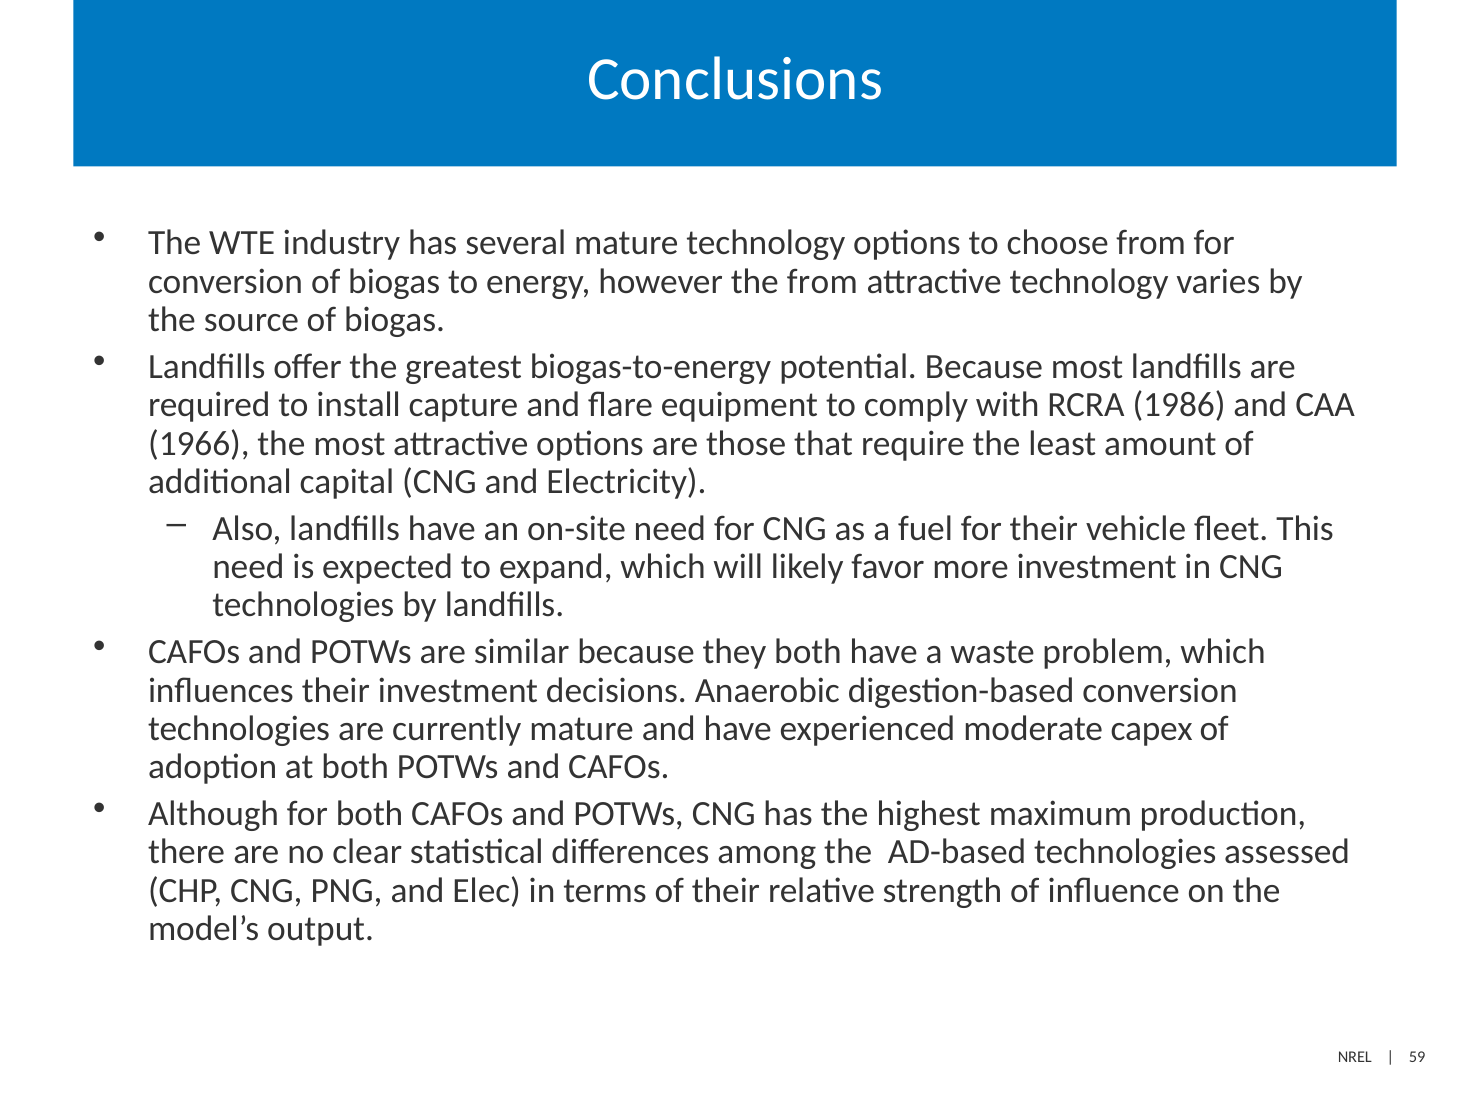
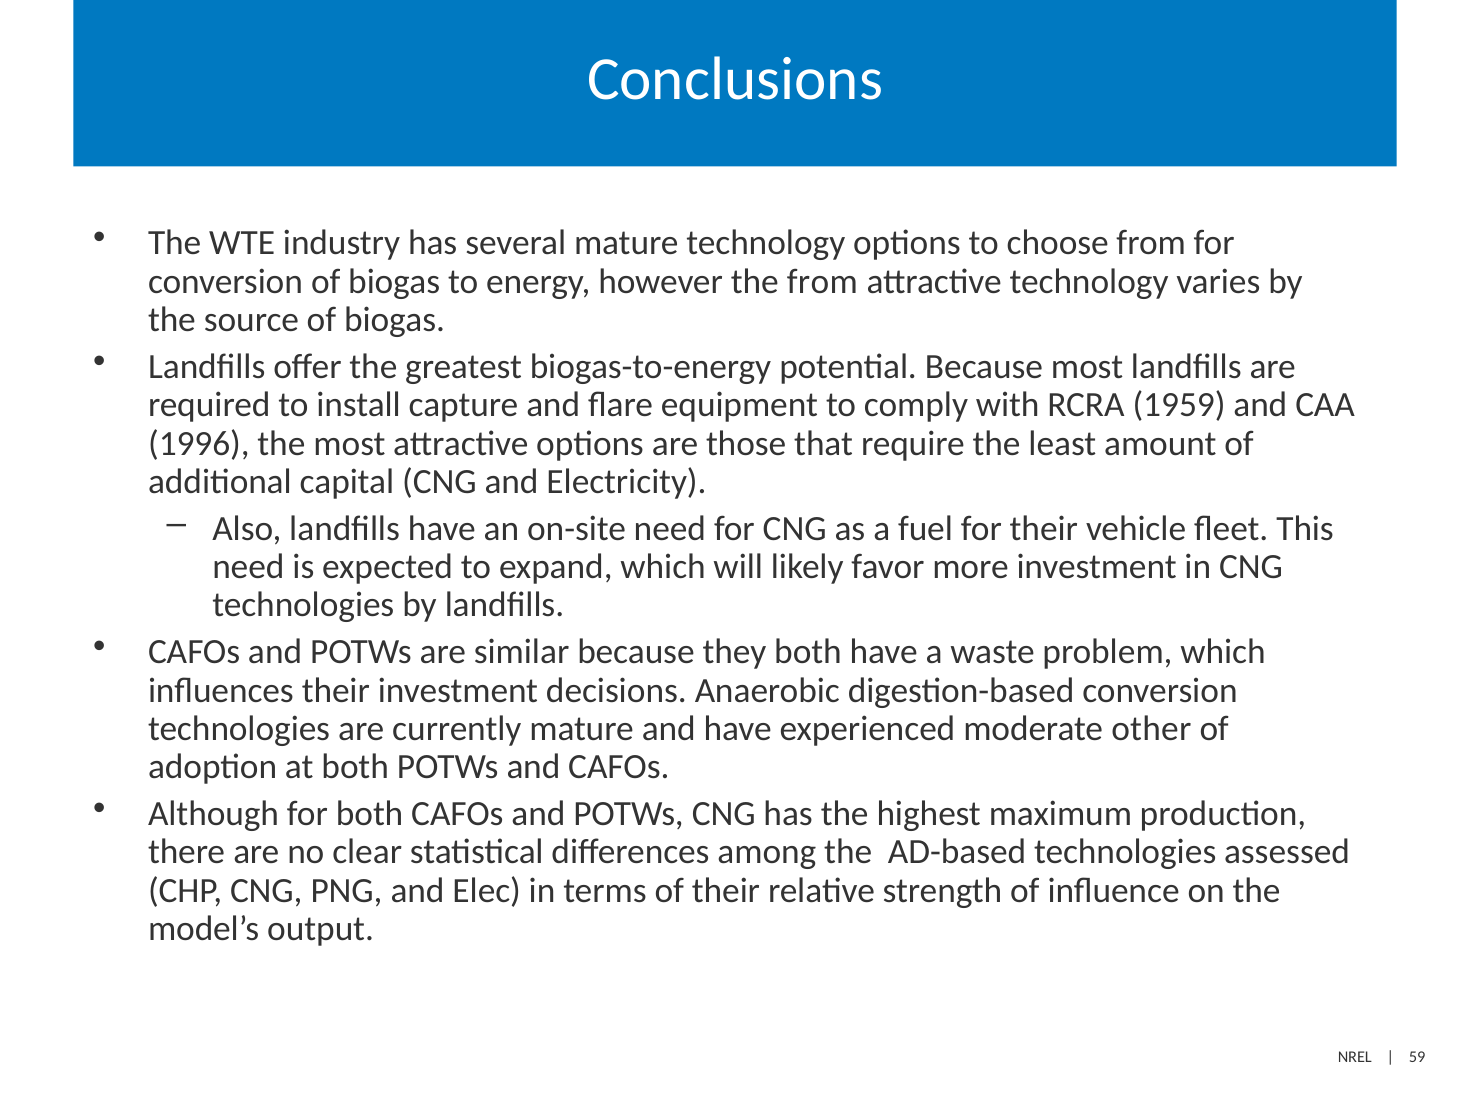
1986: 1986 -> 1959
1966: 1966 -> 1996
capex: capex -> other
